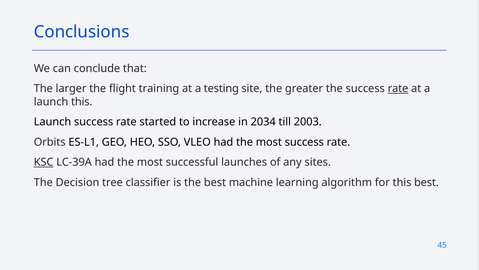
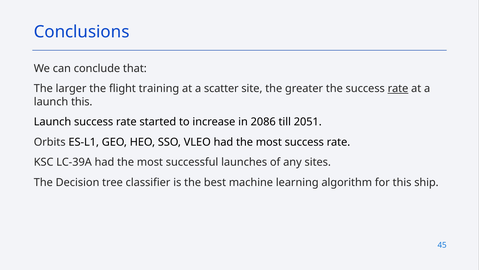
testing: testing -> scatter
2034: 2034 -> 2086
2003: 2003 -> 2051
KSC underline: present -> none
this best: best -> ship
